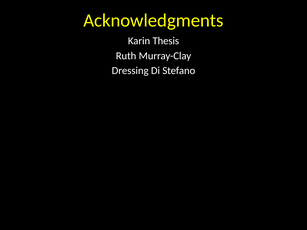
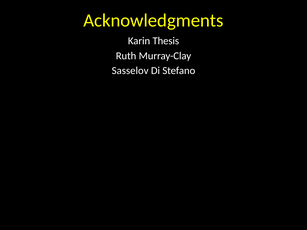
Dressing: Dressing -> Sasselov
